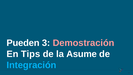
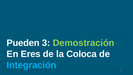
Demostración colour: pink -> light green
Tips: Tips -> Eres
Asume: Asume -> Coloca
